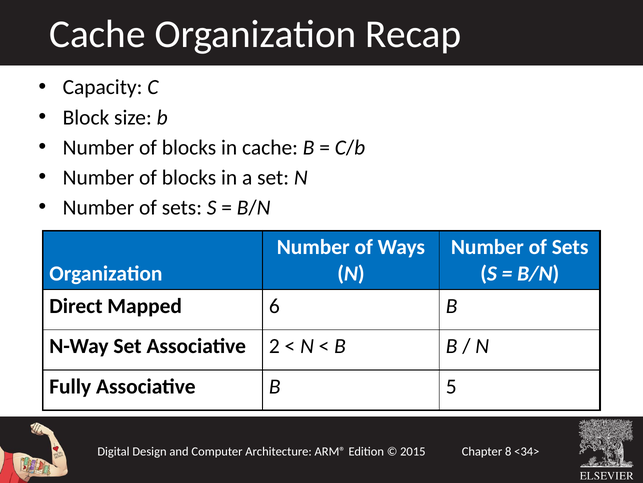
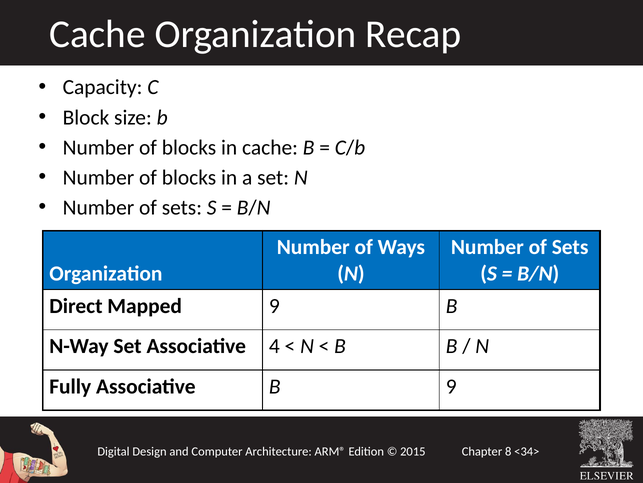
Mapped 6: 6 -> 9
2: 2 -> 4
B 5: 5 -> 9
